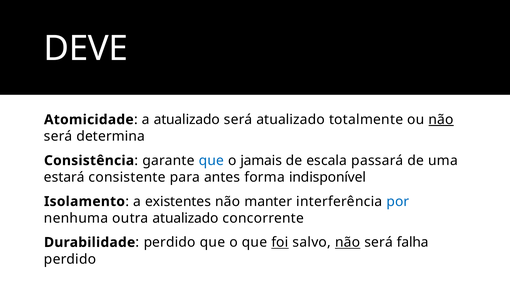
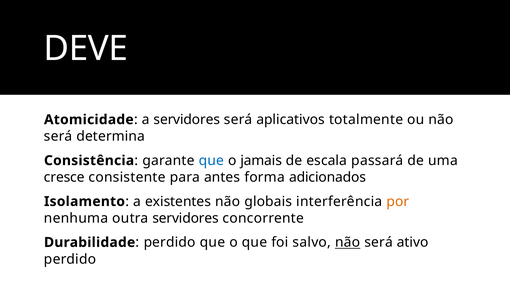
a atualizado: atualizado -> servidores
será atualizado: atualizado -> aplicativos
não at (441, 120) underline: present -> none
estará: estará -> cresce
indisponível: indisponível -> adicionados
manter: manter -> globais
por colour: blue -> orange
outra atualizado: atualizado -> servidores
foi underline: present -> none
falha: falha -> ativo
